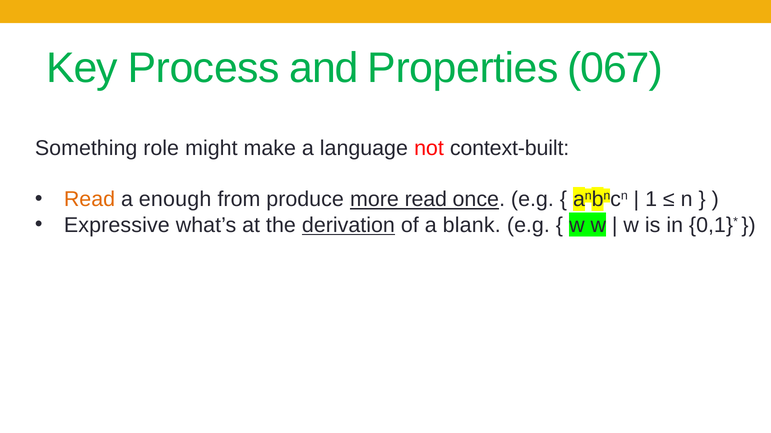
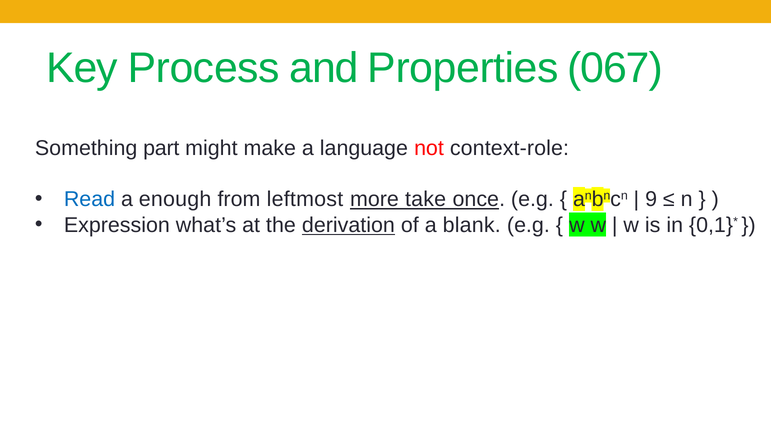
role: role -> part
context-built: context-built -> context-role
Read at (89, 200) colour: orange -> blue
produce: produce -> leftmost
more read: read -> take
1: 1 -> 9
Expressive: Expressive -> Expression
